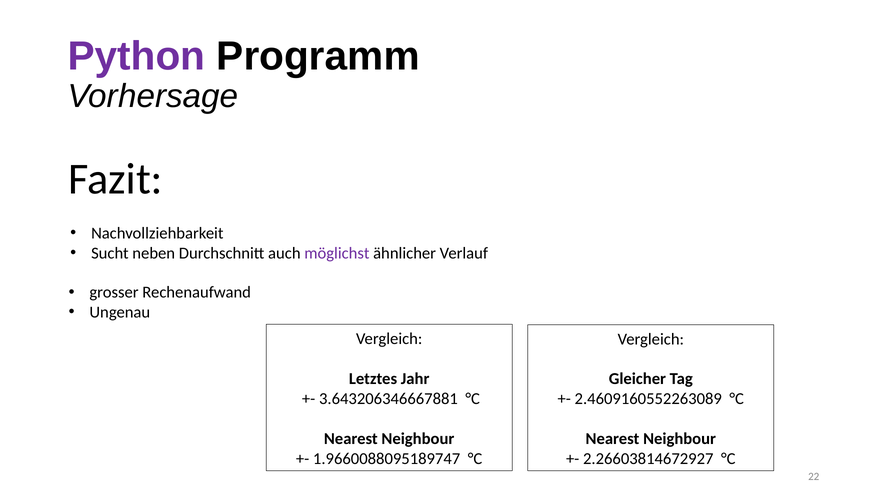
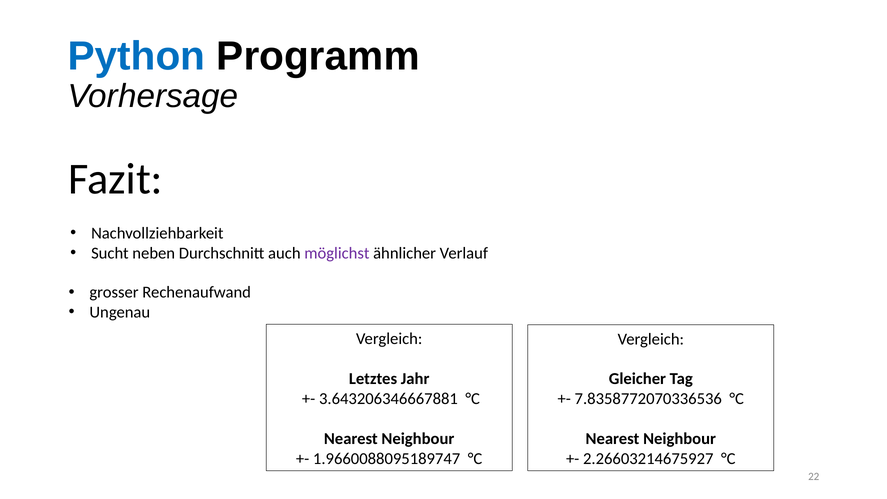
Python colour: purple -> blue
2.4609160552263089: 2.4609160552263089 -> 7.8358772070336536
2.26603814672927: 2.26603814672927 -> 2.26603214675927
